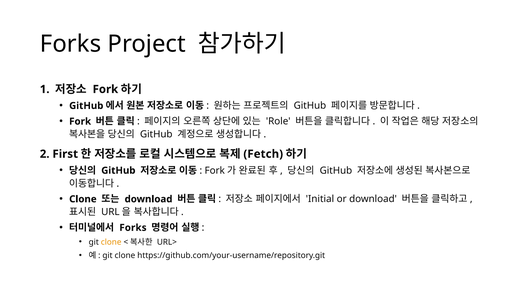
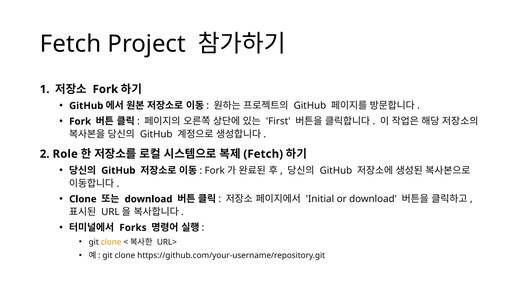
Forks at (71, 44): Forks -> Fetch
Role: Role -> First
First: First -> Role
